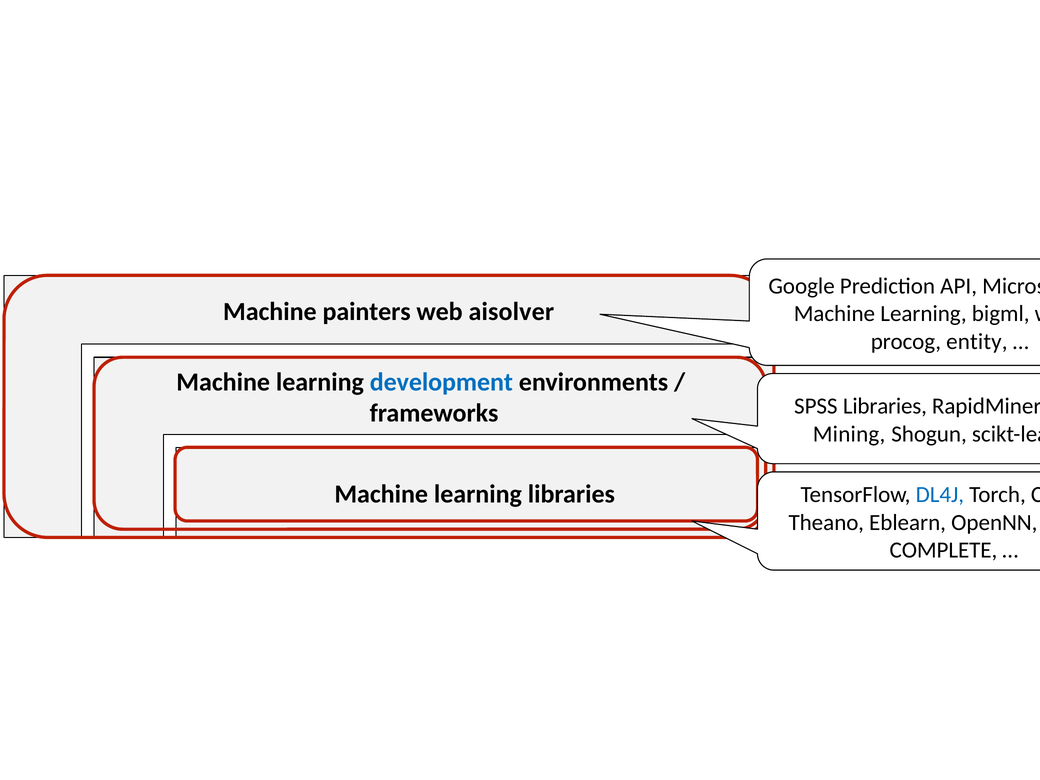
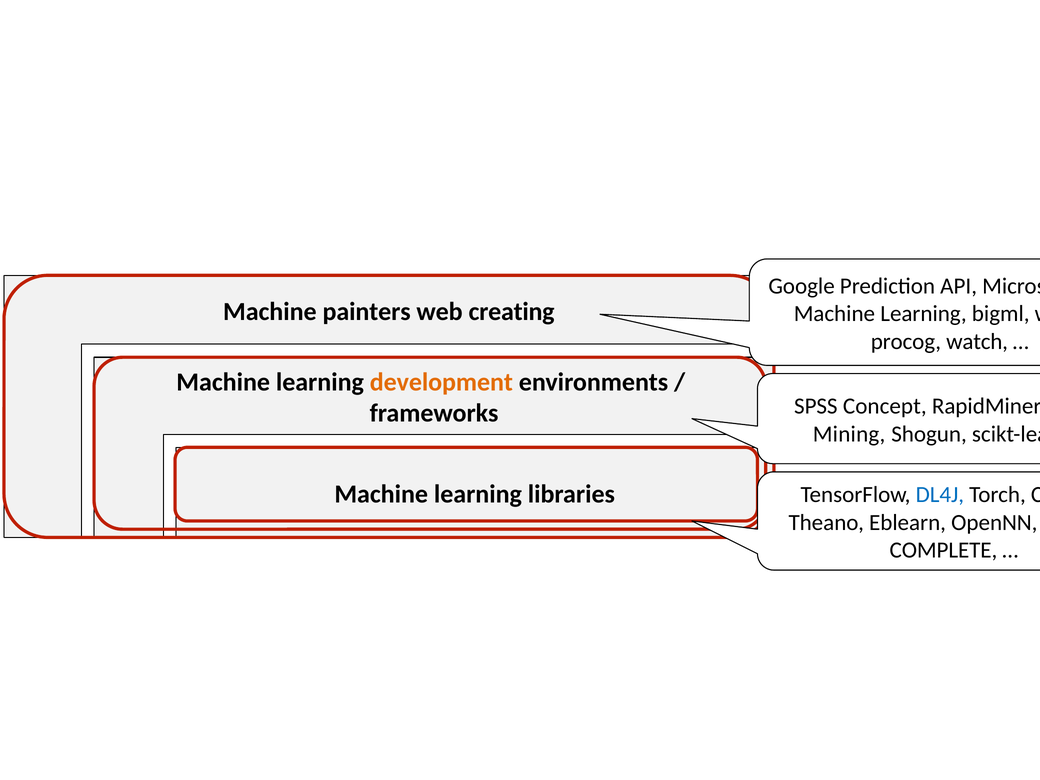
web aisolver: aisolver -> creating
entity: entity -> watch
development colour: blue -> orange
SPSS Libraries: Libraries -> Concept
